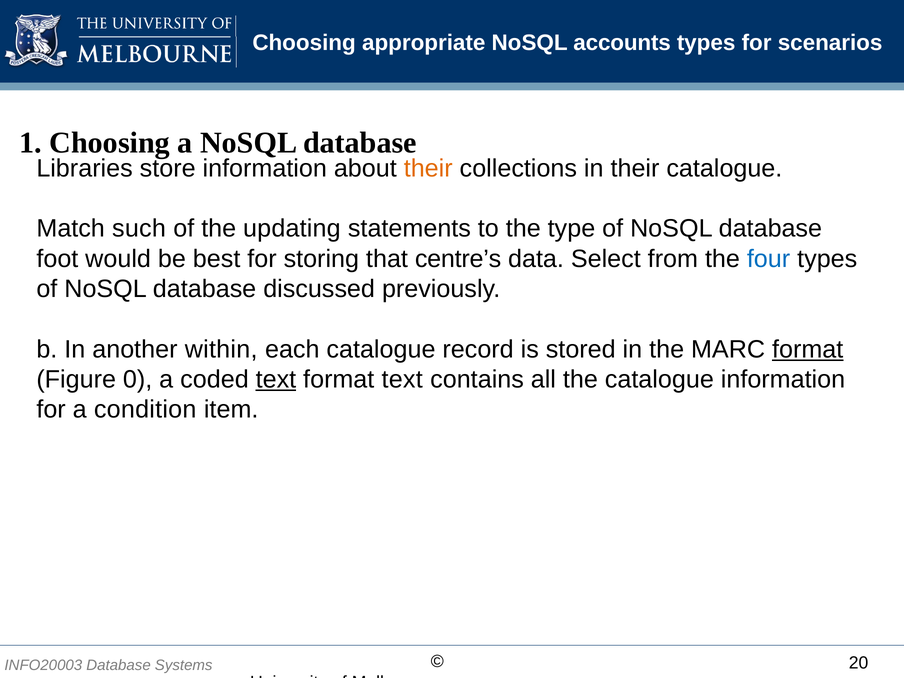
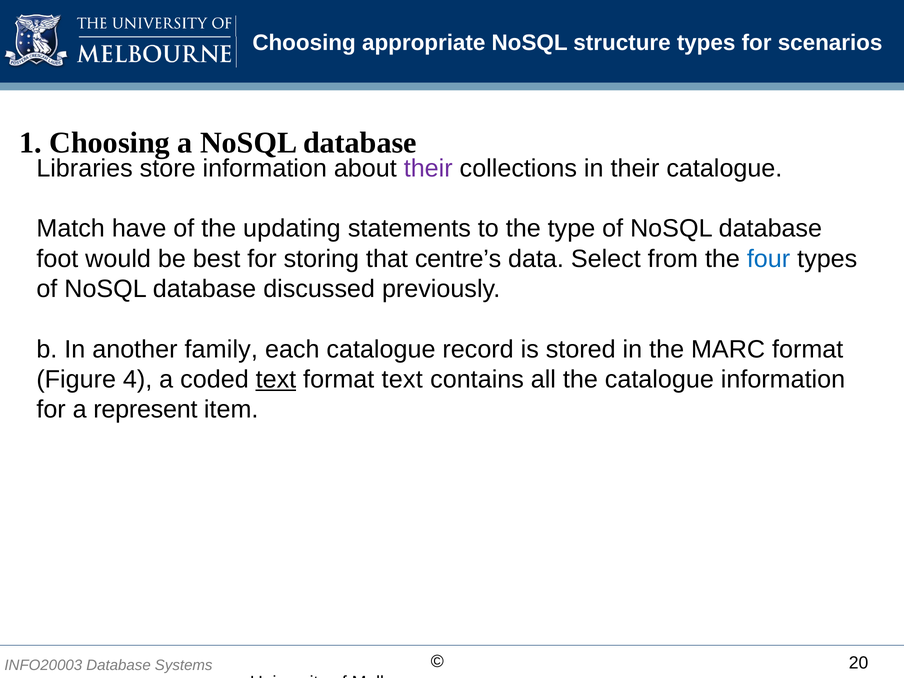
accounts: accounts -> structure
their at (428, 168) colour: orange -> purple
such: such -> have
within: within -> family
format at (808, 349) underline: present -> none
0: 0 -> 4
condition: condition -> represent
